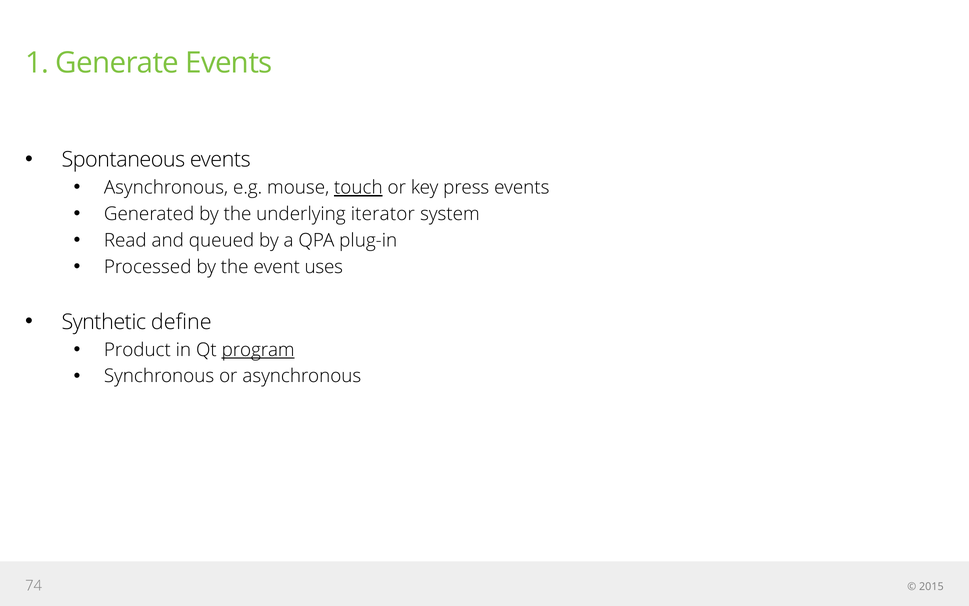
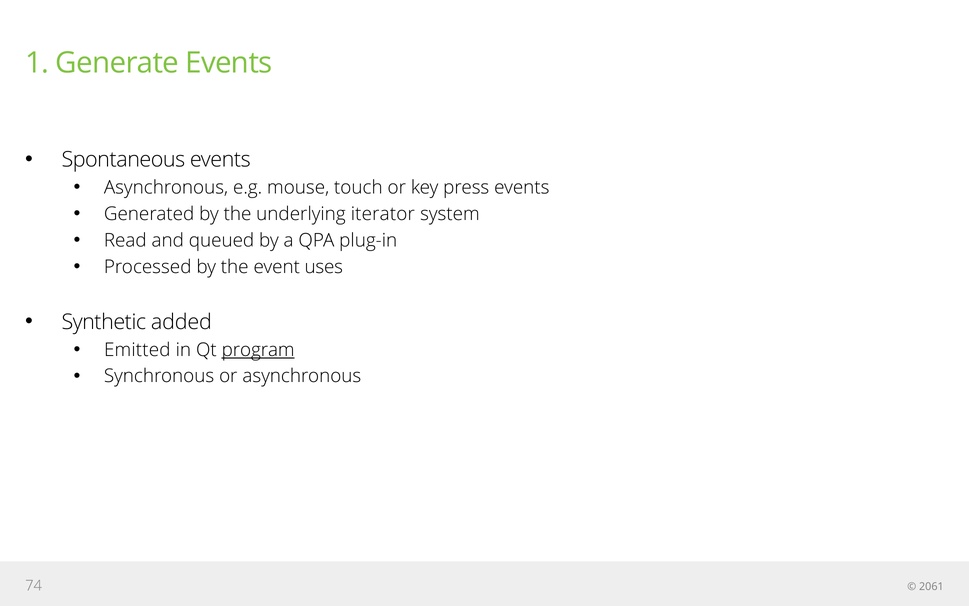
touch underline: present -> none
define: define -> added
Product: Product -> Emitted
2015: 2015 -> 2061
